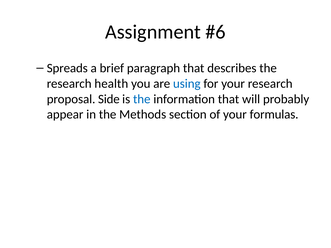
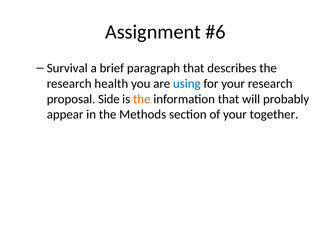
Spreads: Spreads -> Survival
the at (142, 99) colour: blue -> orange
formulas: formulas -> together
